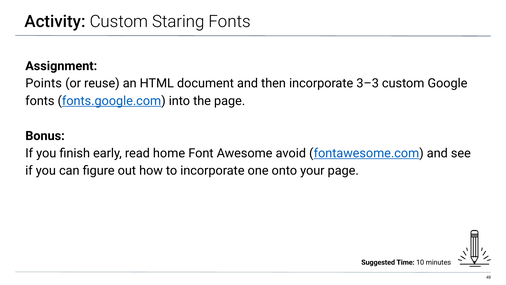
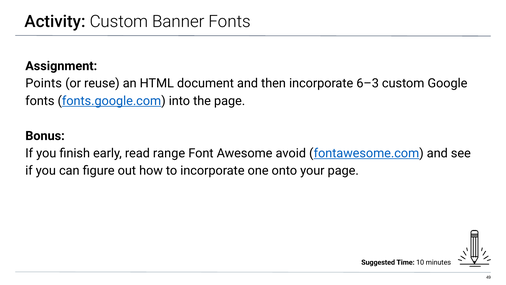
Staring: Staring -> Banner
3–3: 3–3 -> 6–3
home: home -> range
